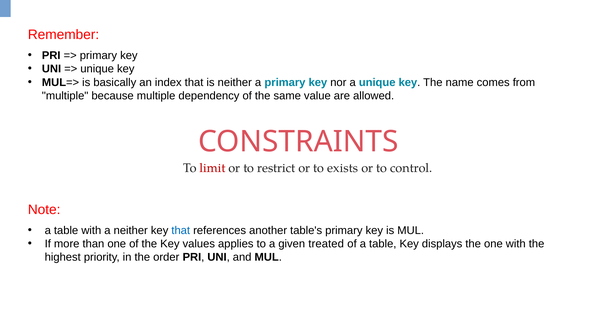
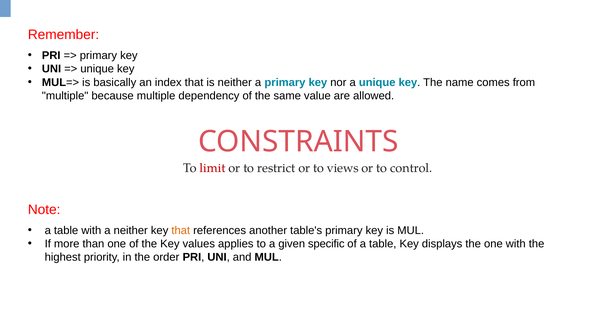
exists: exists -> views
that at (181, 230) colour: blue -> orange
treated: treated -> specific
